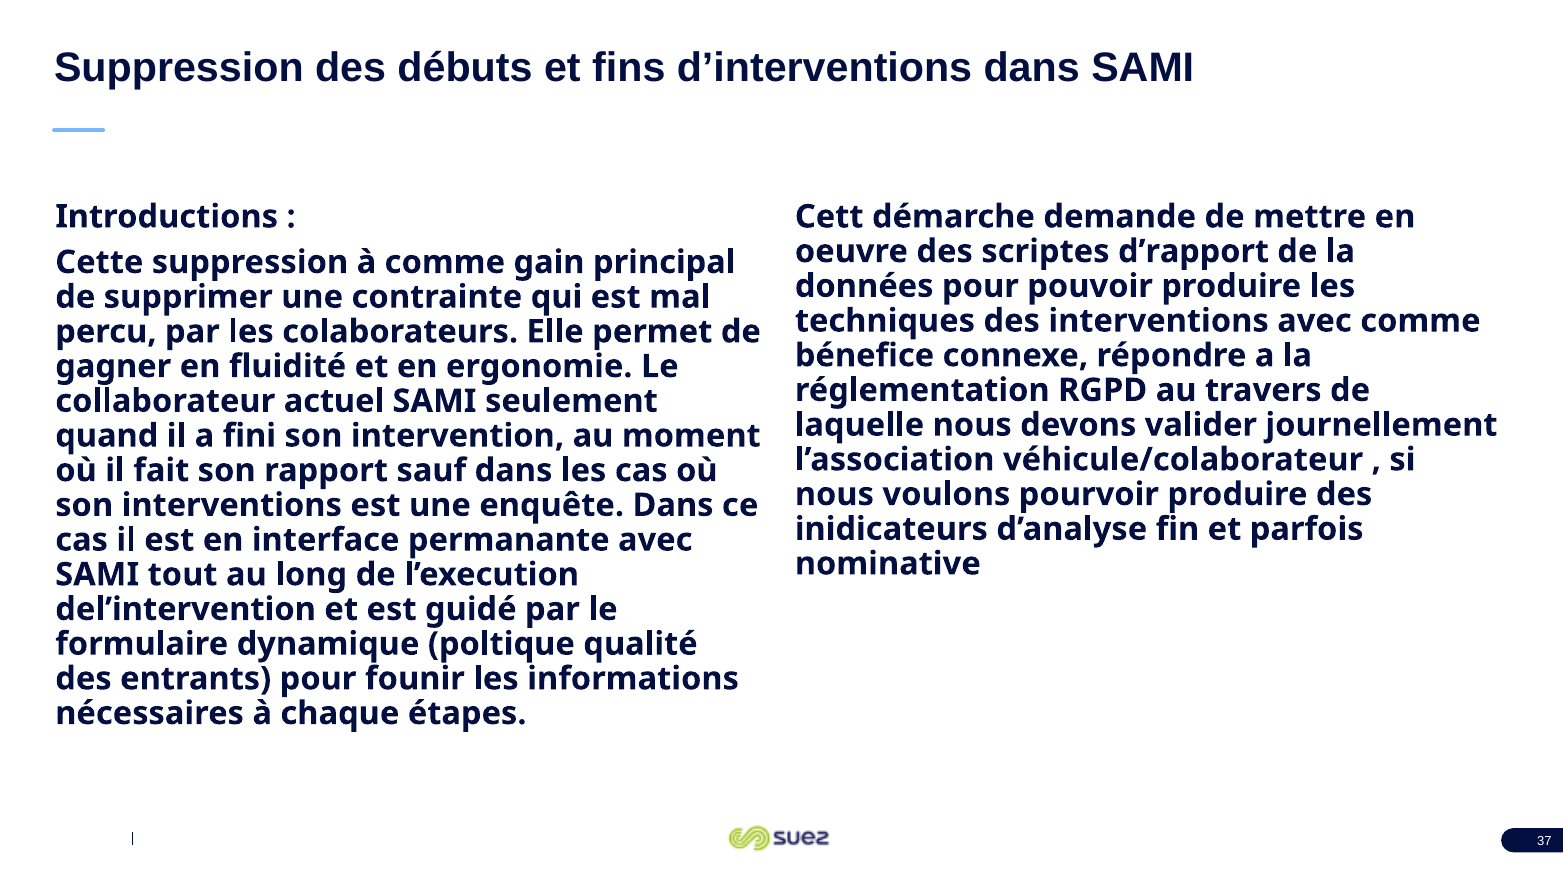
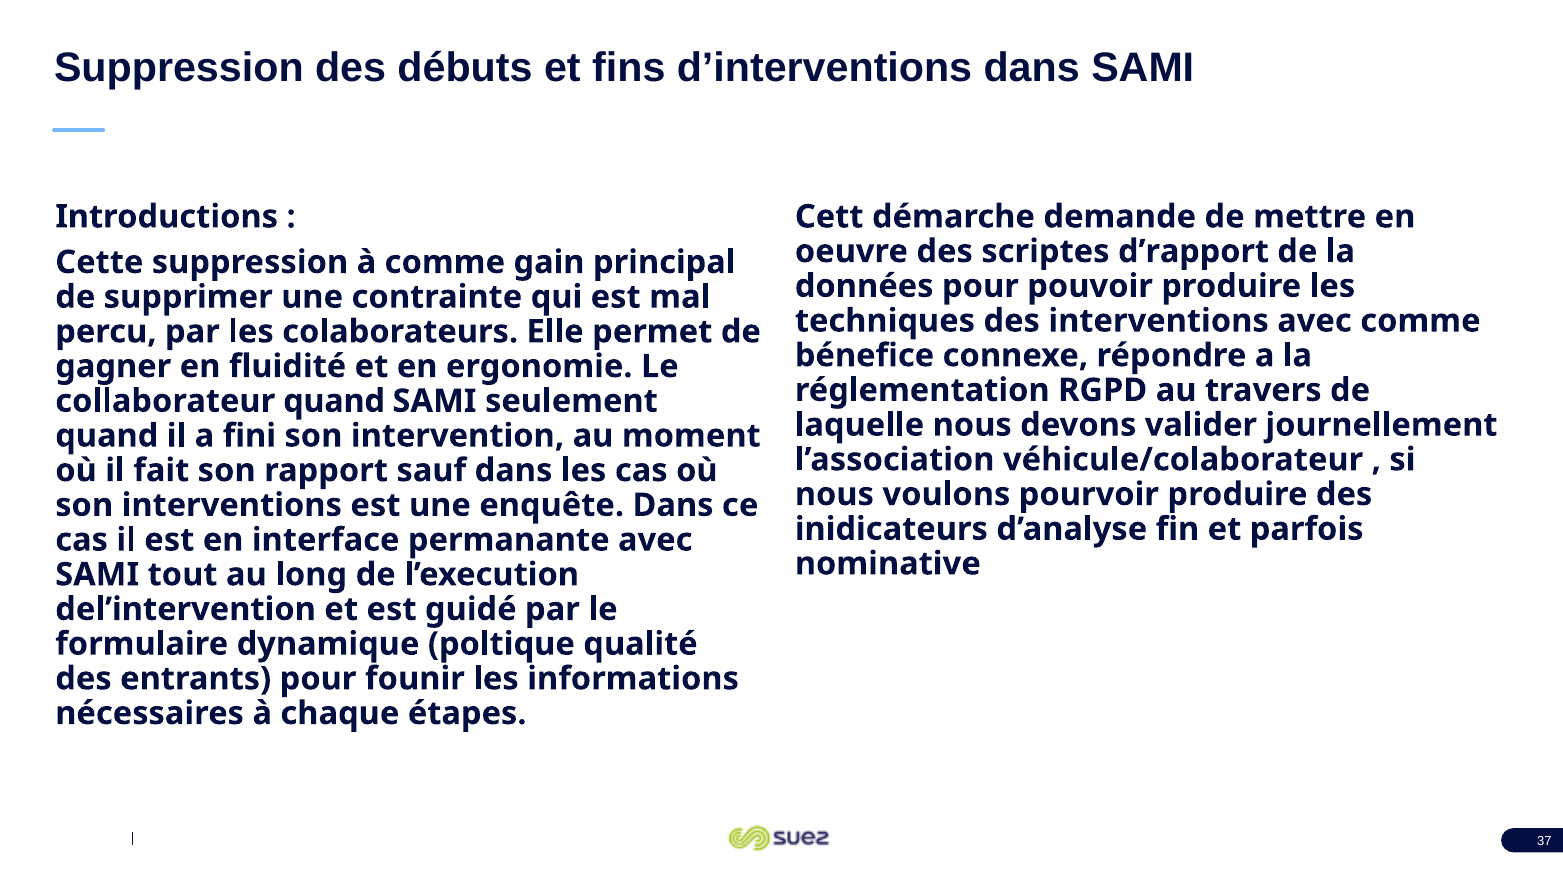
collaborateur actuel: actuel -> quand
